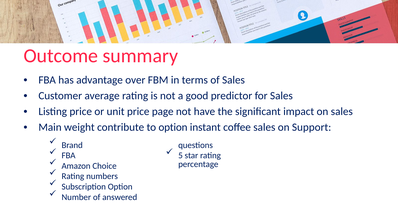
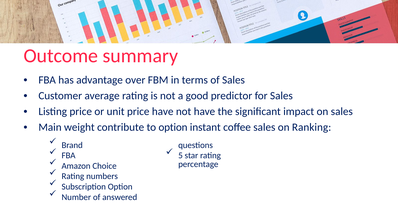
price page: page -> have
Support: Support -> Ranking
